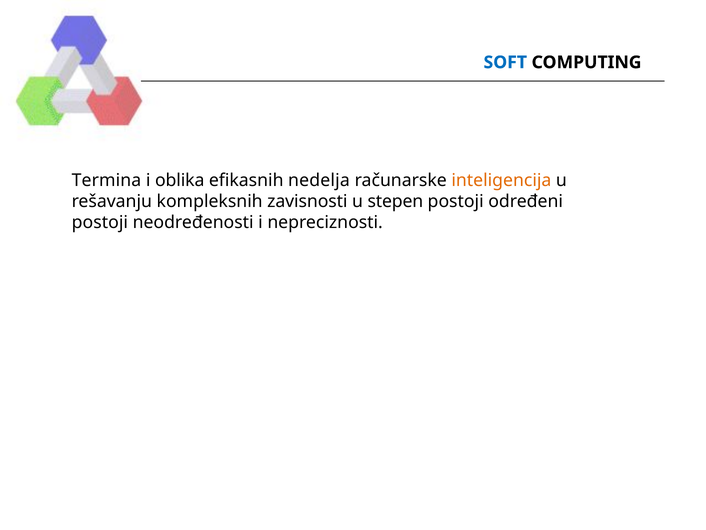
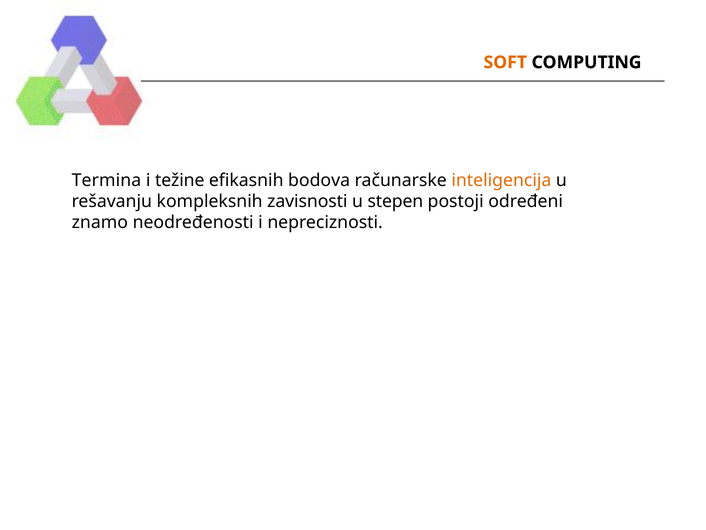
SOFT colour: blue -> orange
oblika: oblika -> težine
nedelja: nedelja -> bodova
postoji at (100, 222): postoji -> znamo
